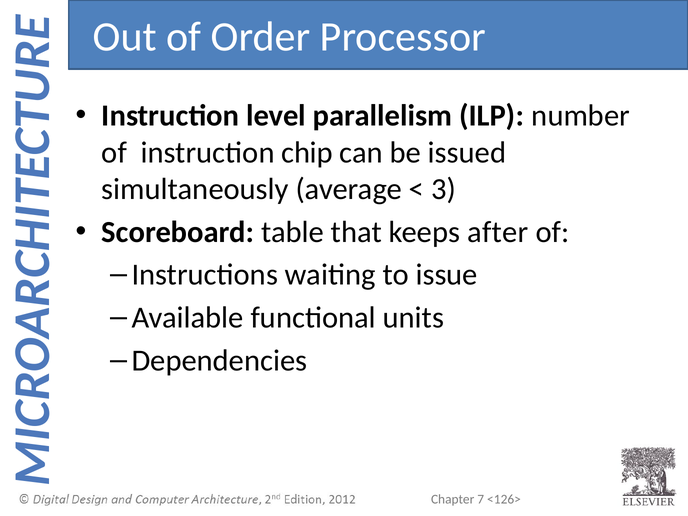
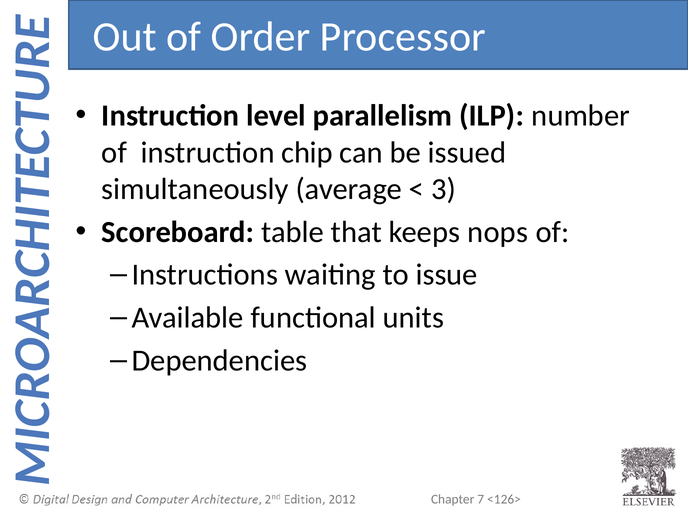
after: after -> nops
